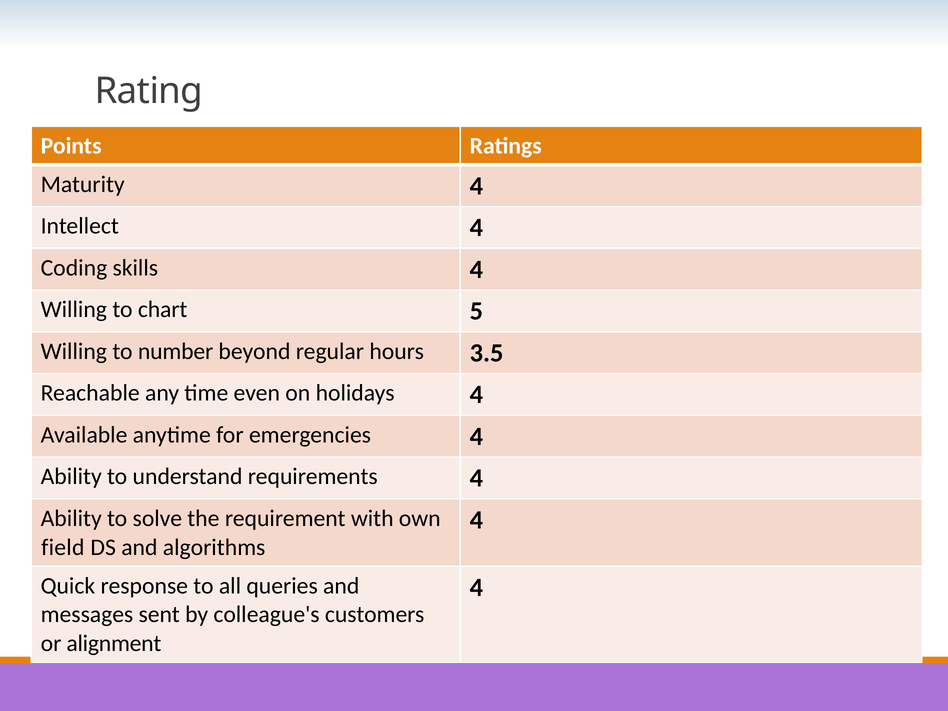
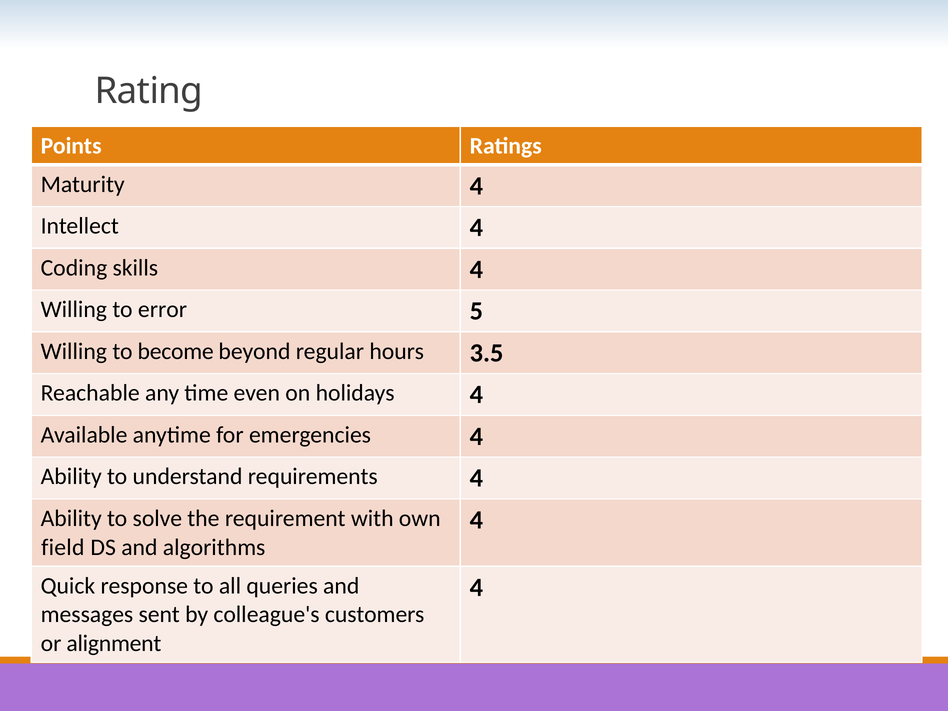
chart: chart -> error
number: number -> become
